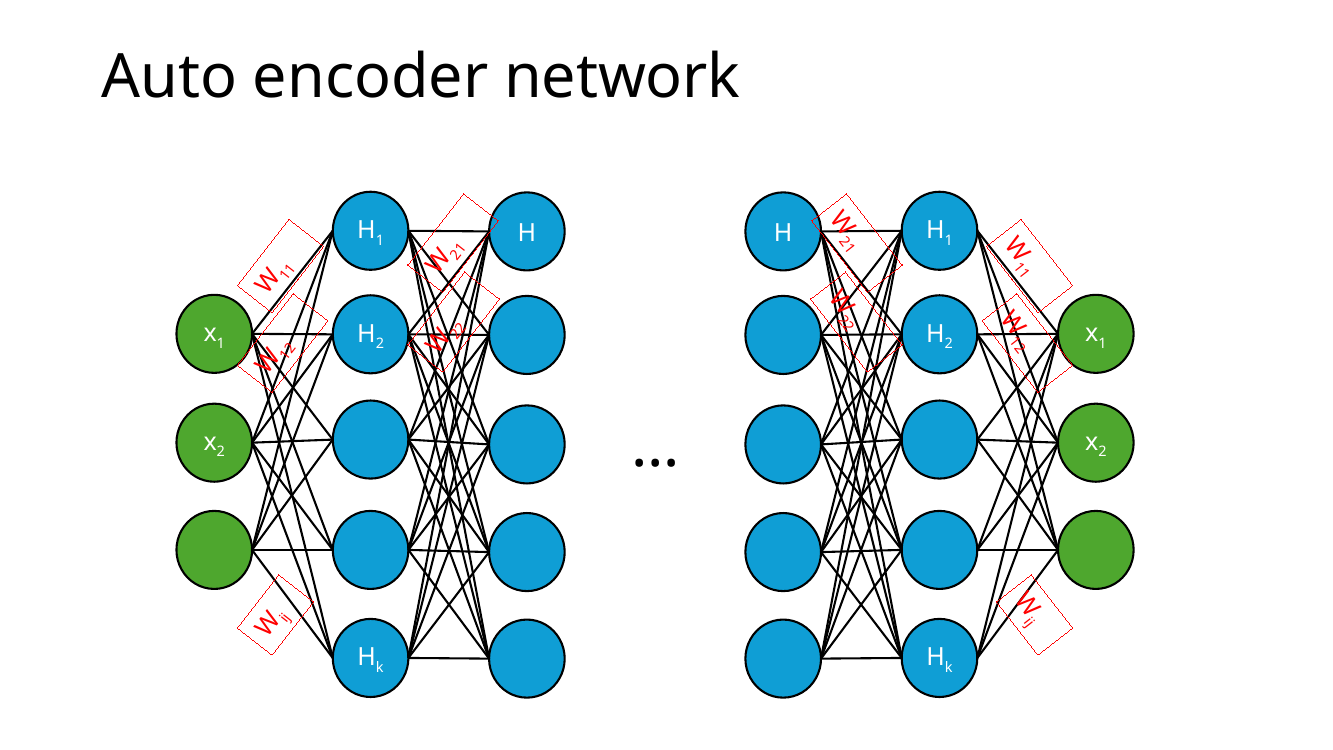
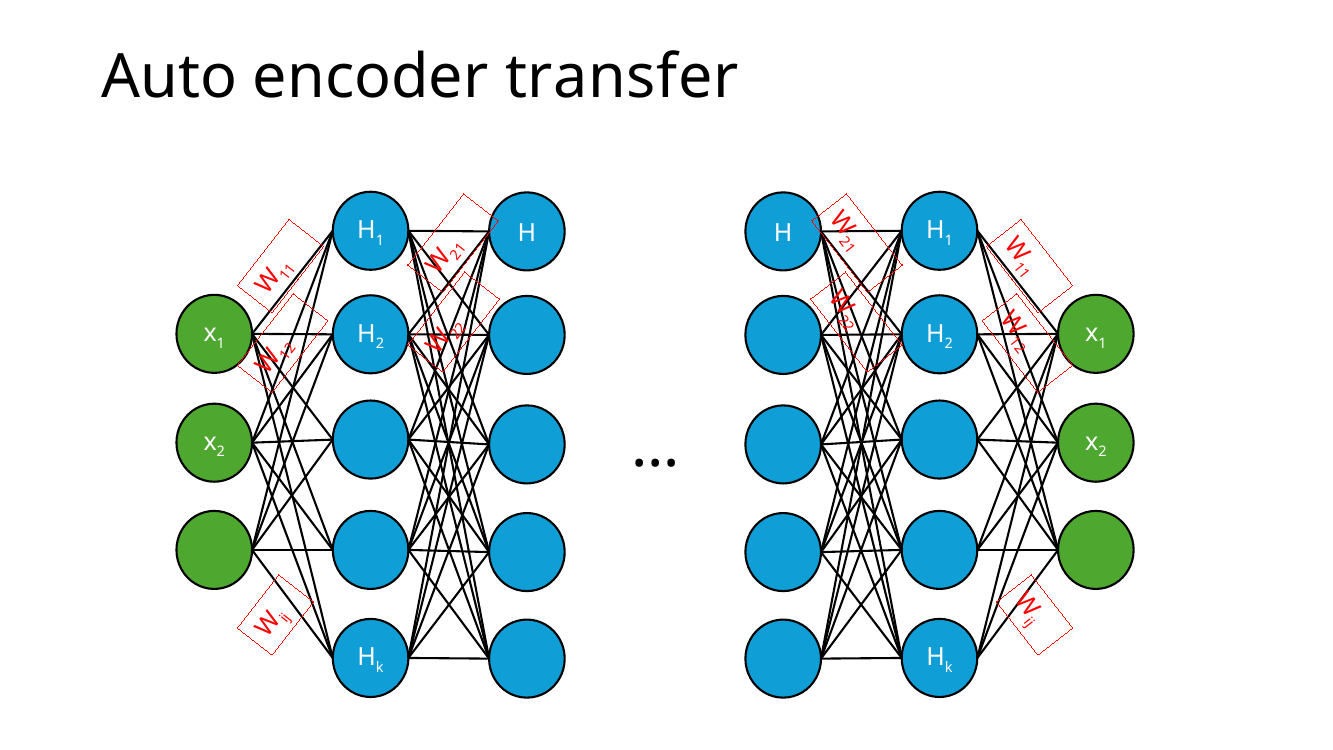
network: network -> transfer
